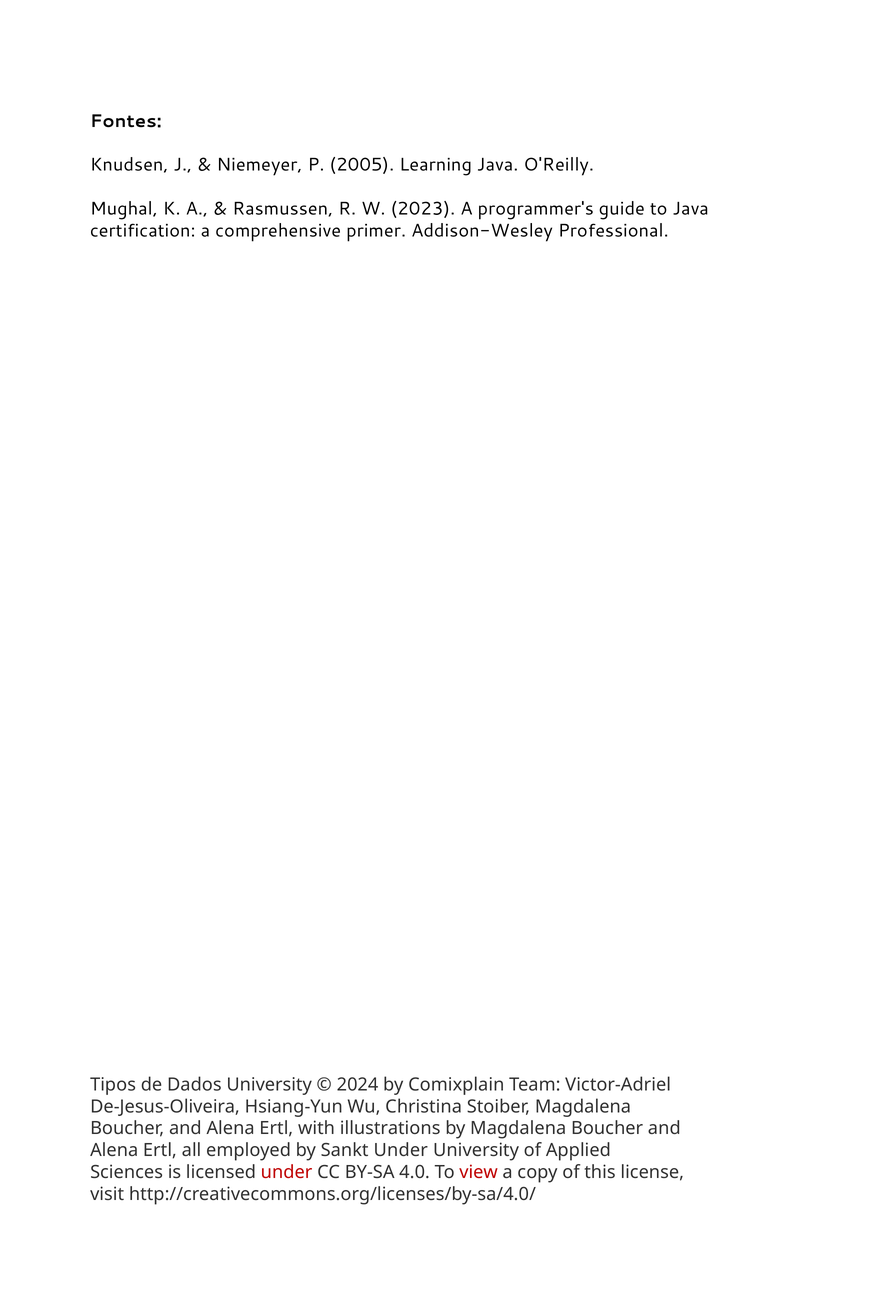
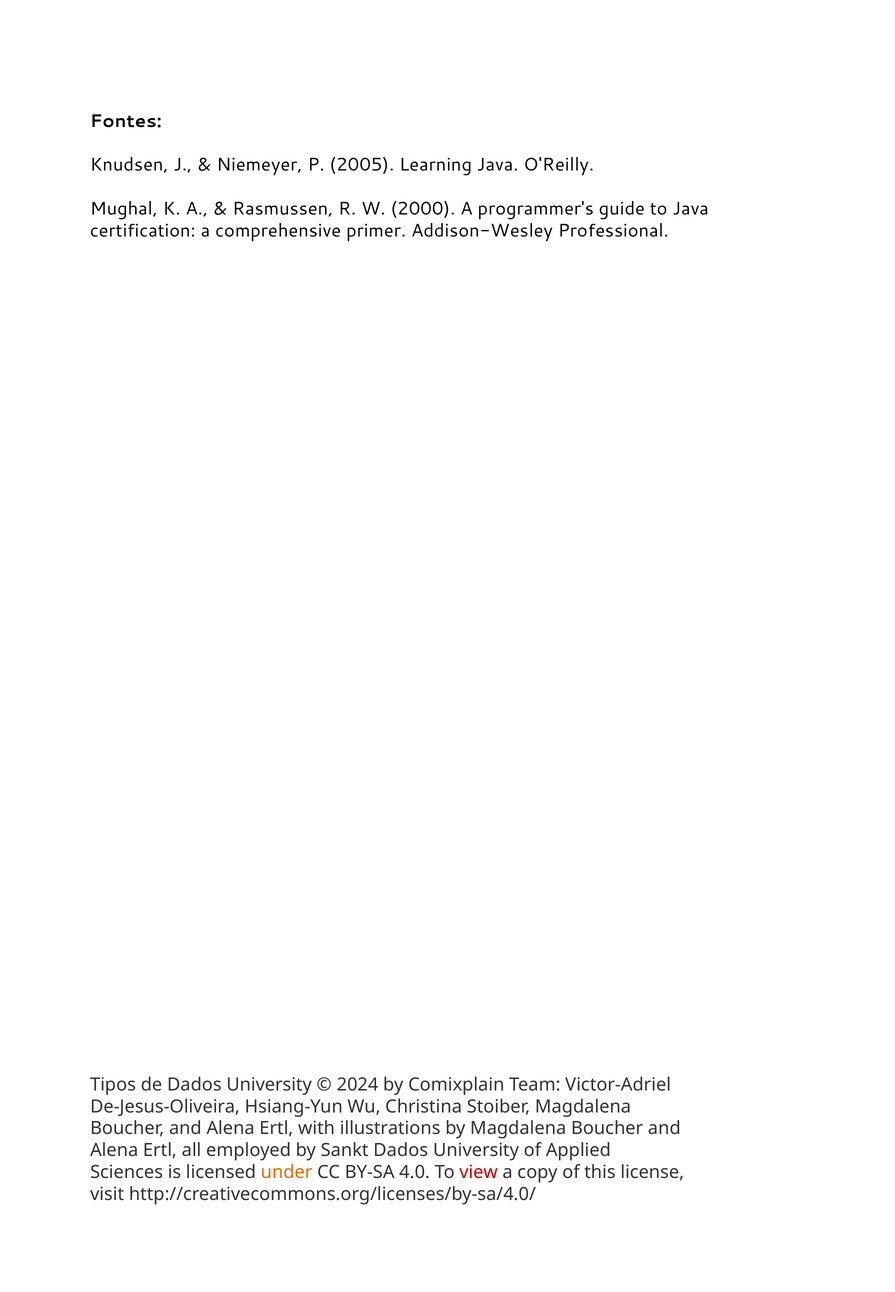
2023: 2023 -> 2000
Sankt Under: Under -> Dados
under at (287, 1173) colour: red -> orange
